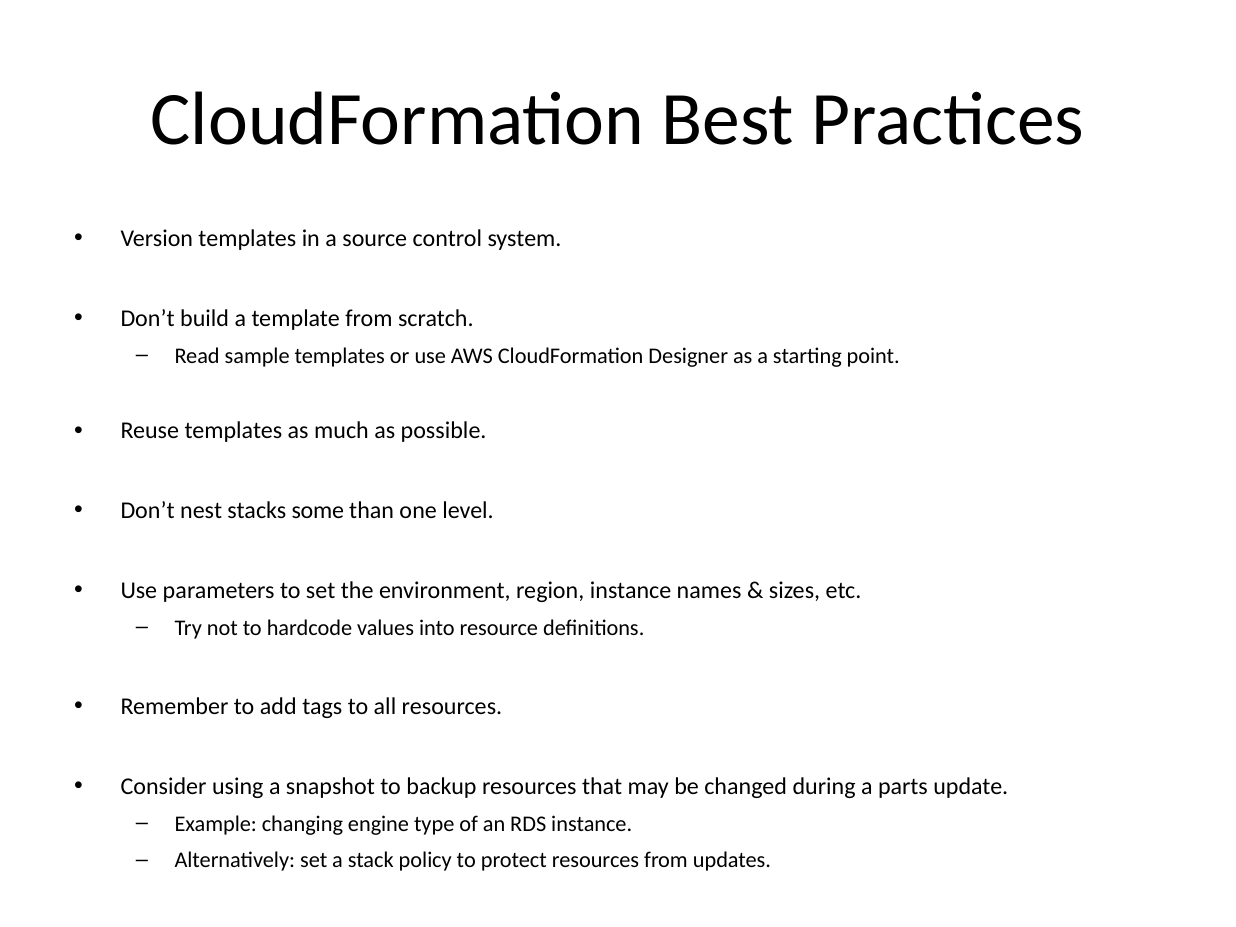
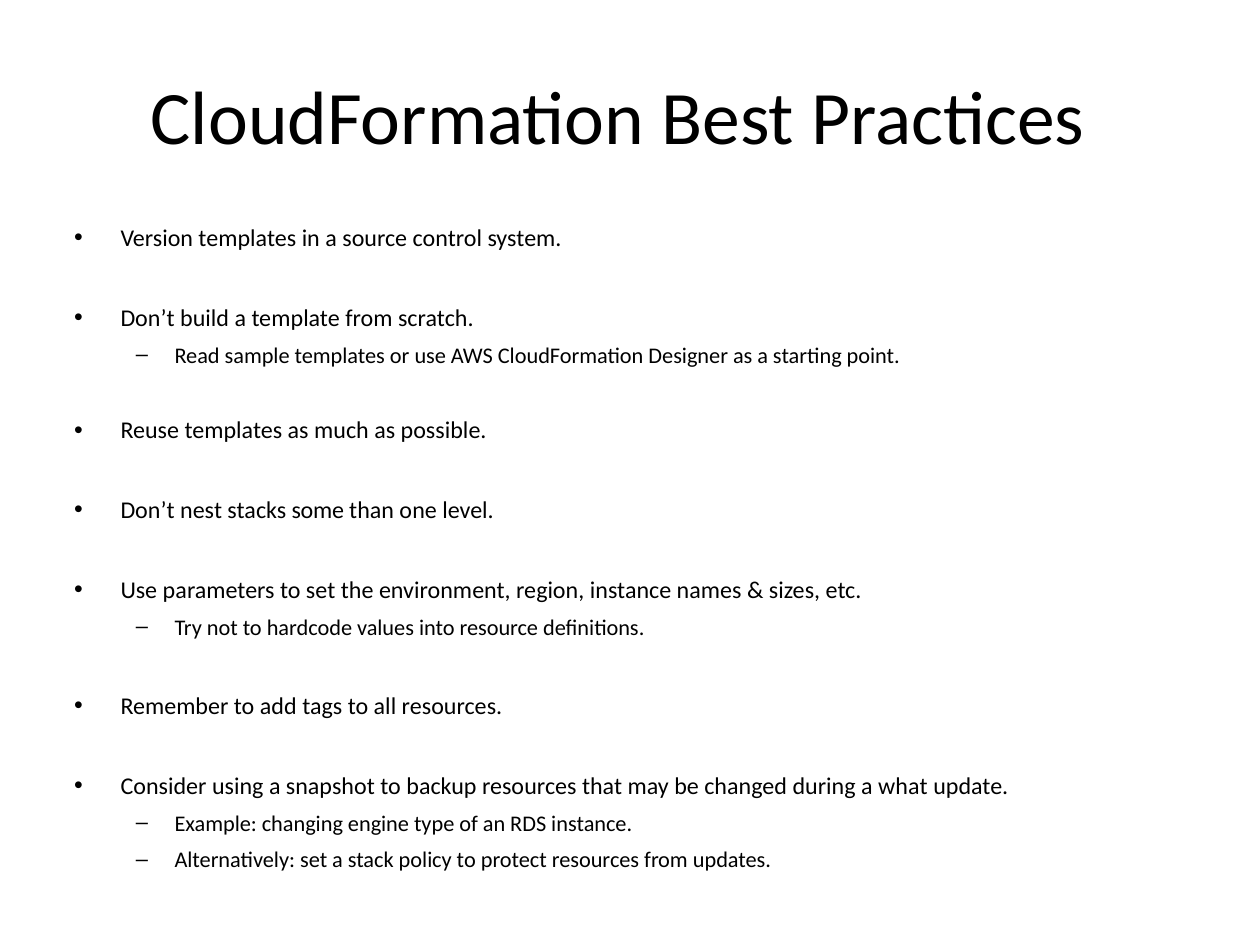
parts: parts -> what
